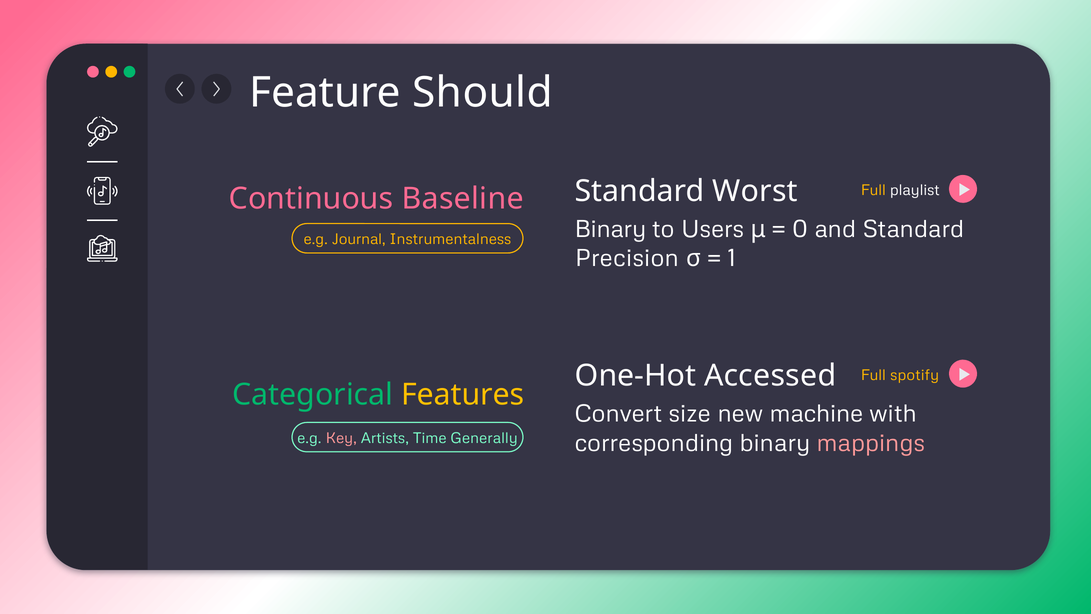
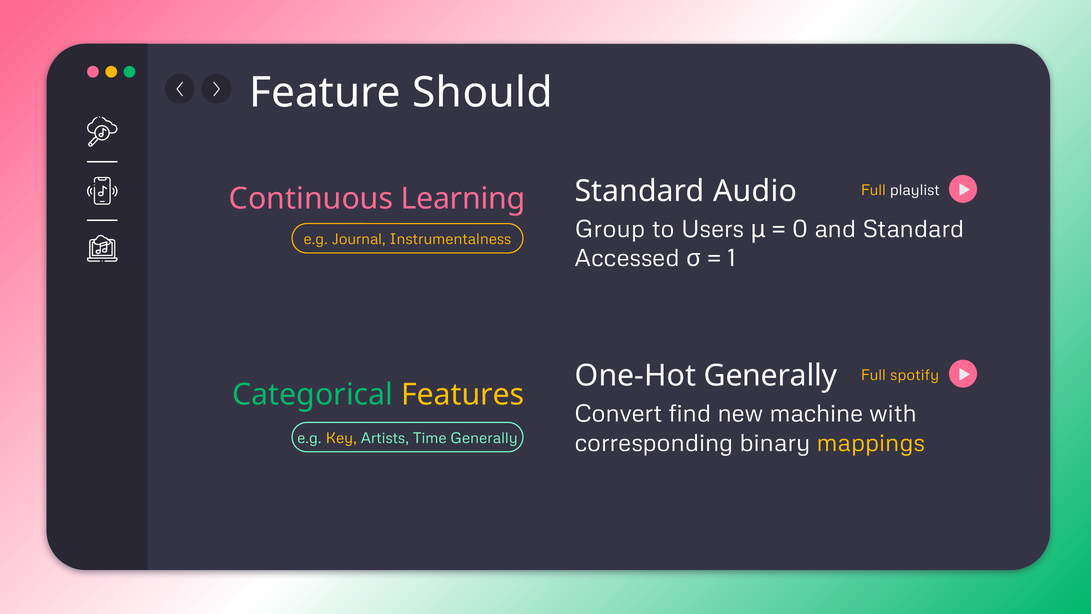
Worst: Worst -> Audio
Baseline: Baseline -> Learning
Binary at (611, 229): Binary -> Group
Precision: Precision -> Accessed
One-Hot Accessed: Accessed -> Generally
size: size -> find
Key colour: pink -> yellow
mappings colour: pink -> yellow
